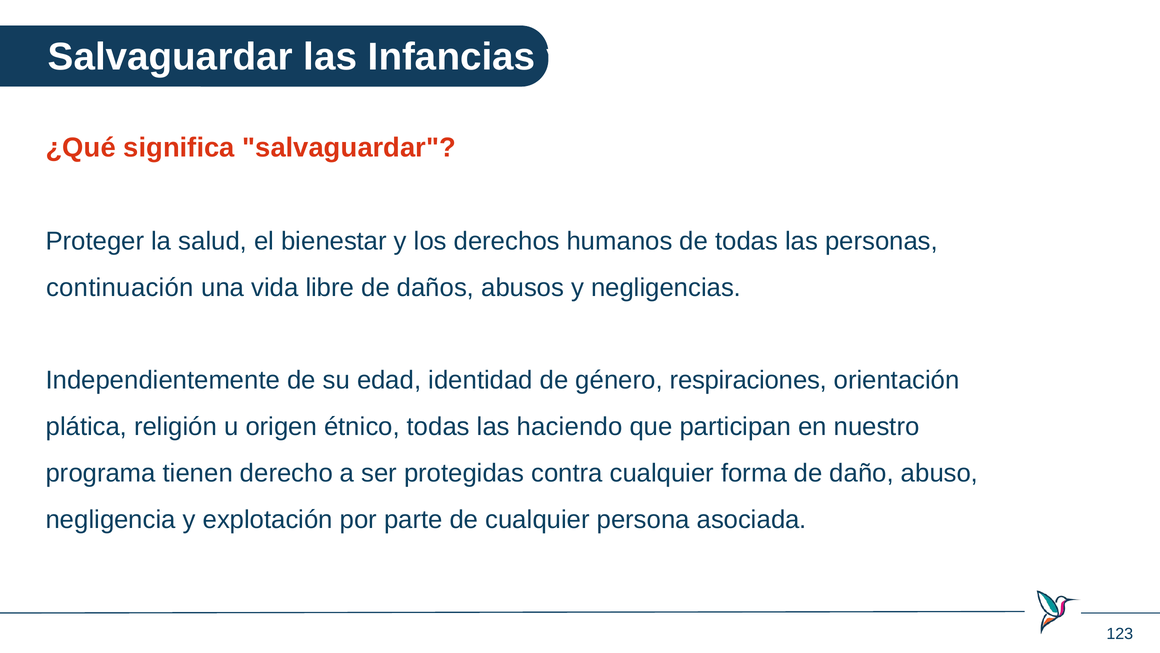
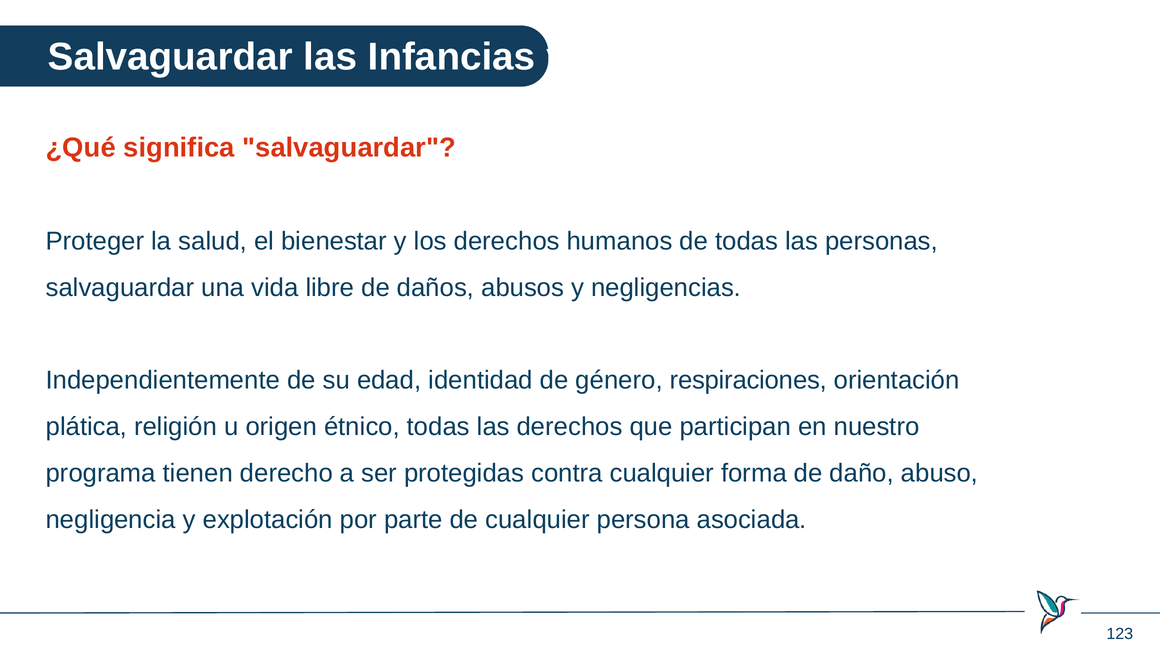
continuación at (120, 287): continuación -> salvaguardar
las haciendo: haciendo -> derechos
